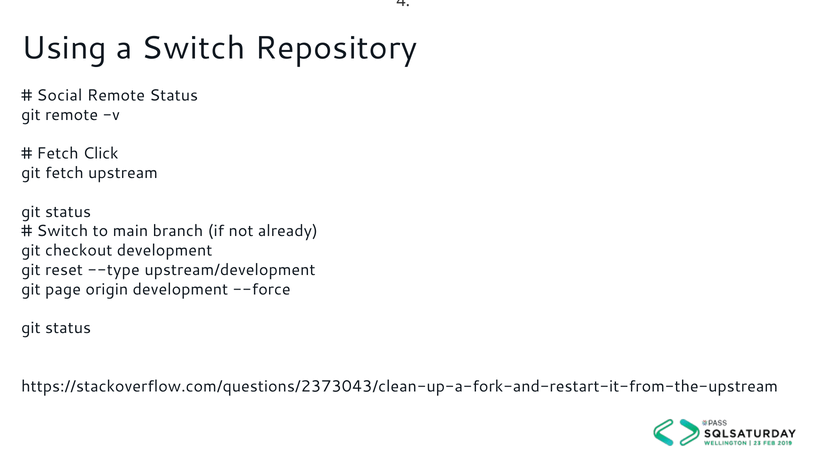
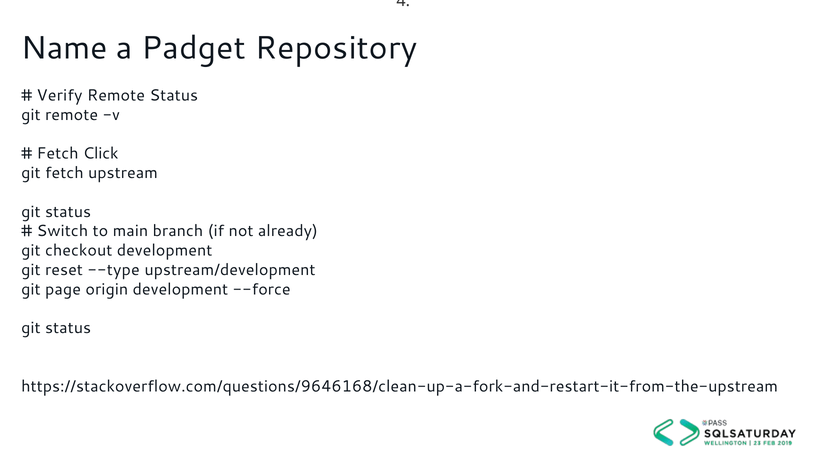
Using: Using -> Name
a Switch: Switch -> Padget
Social: Social -> Verify
https://stackoverflow.com/questions/2373043/clean-up-a-fork-and-restart-it-from-the-upstream: https://stackoverflow.com/questions/2373043/clean-up-a-fork-and-restart-it-from-the-upstream -> https://stackoverflow.com/questions/9646168/clean-up-a-fork-and-restart-it-from-the-upstream
